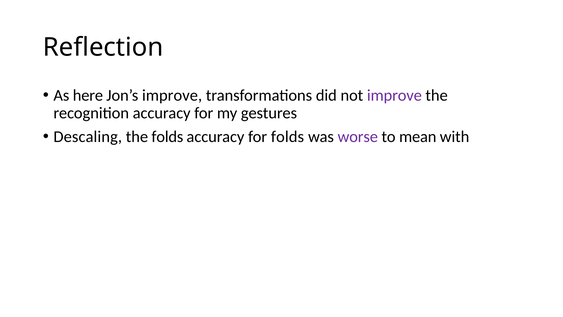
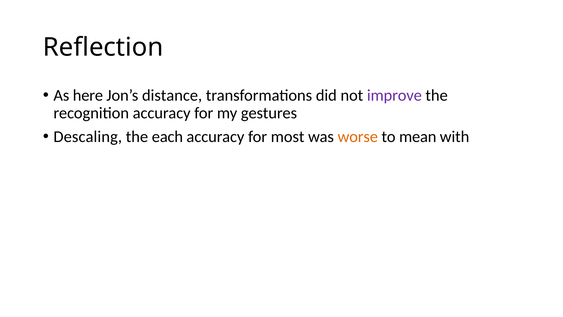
Jon’s improve: improve -> distance
the folds: folds -> each
for folds: folds -> most
worse colour: purple -> orange
